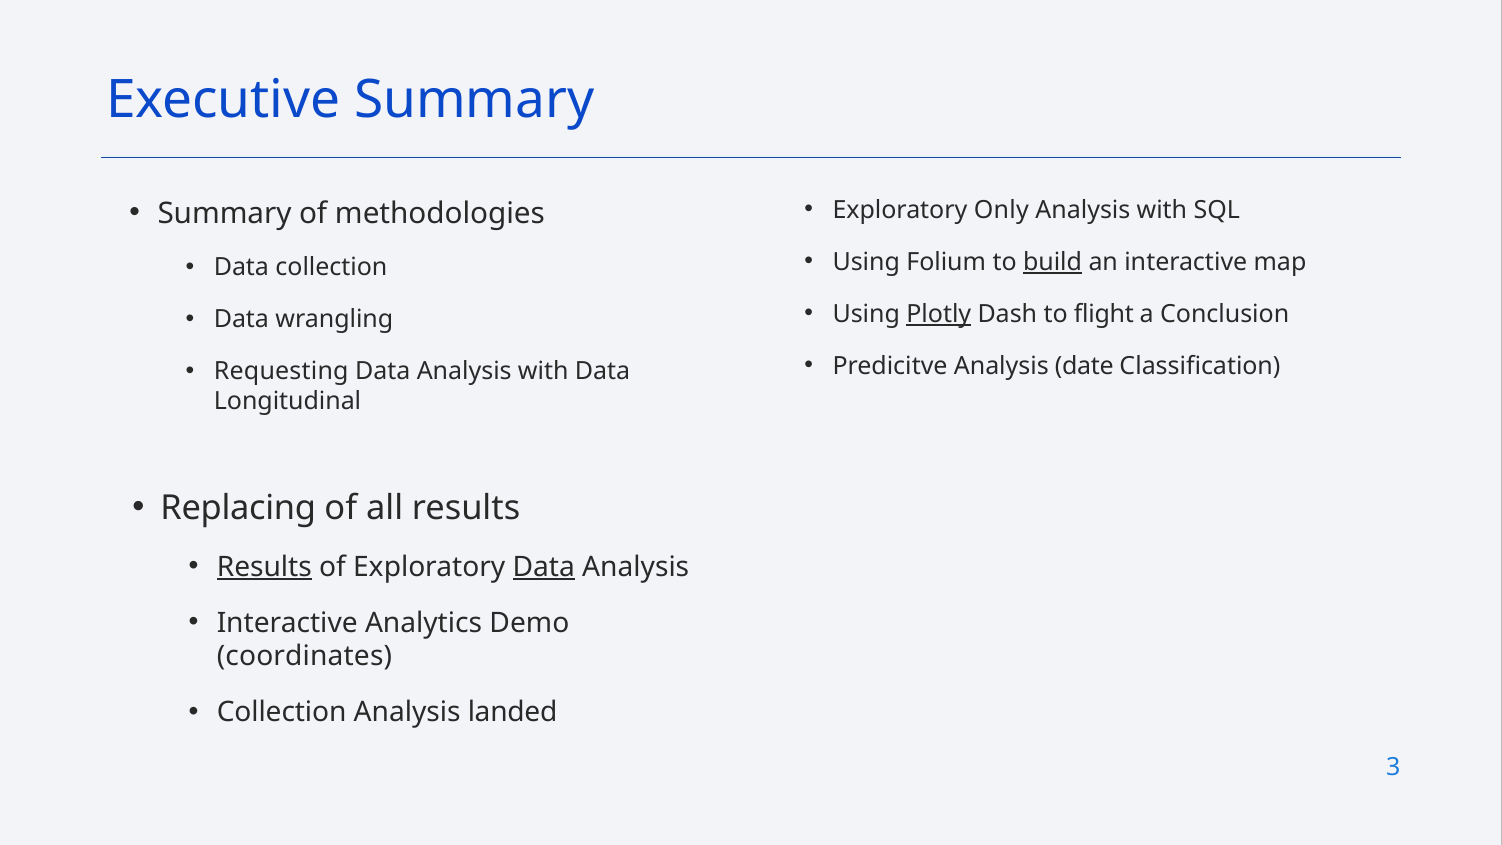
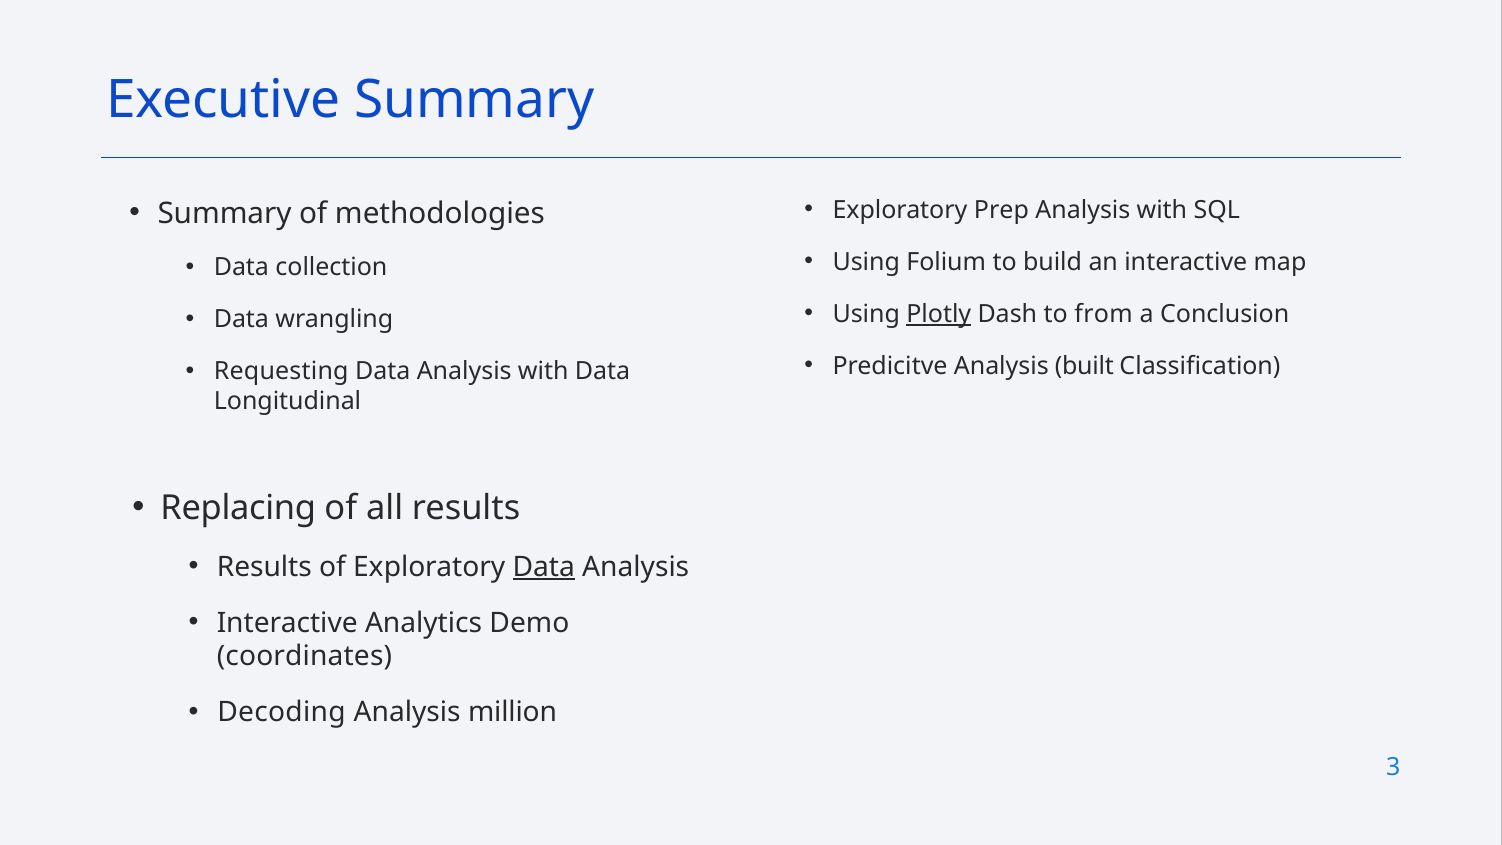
Only: Only -> Prep
build underline: present -> none
flight: flight -> from
date: date -> built
Results at (264, 567) underline: present -> none
Collection at (282, 712): Collection -> Decoding
landed: landed -> million
